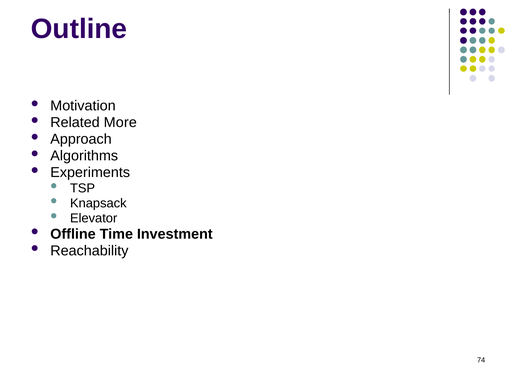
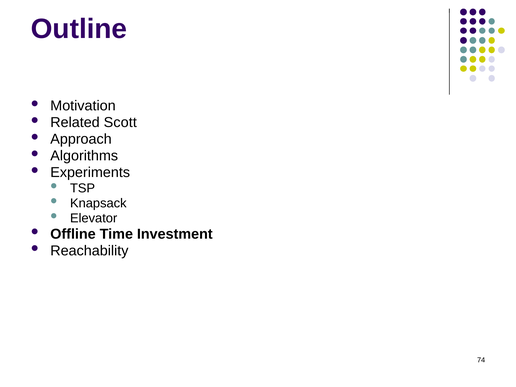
More: More -> Scott
